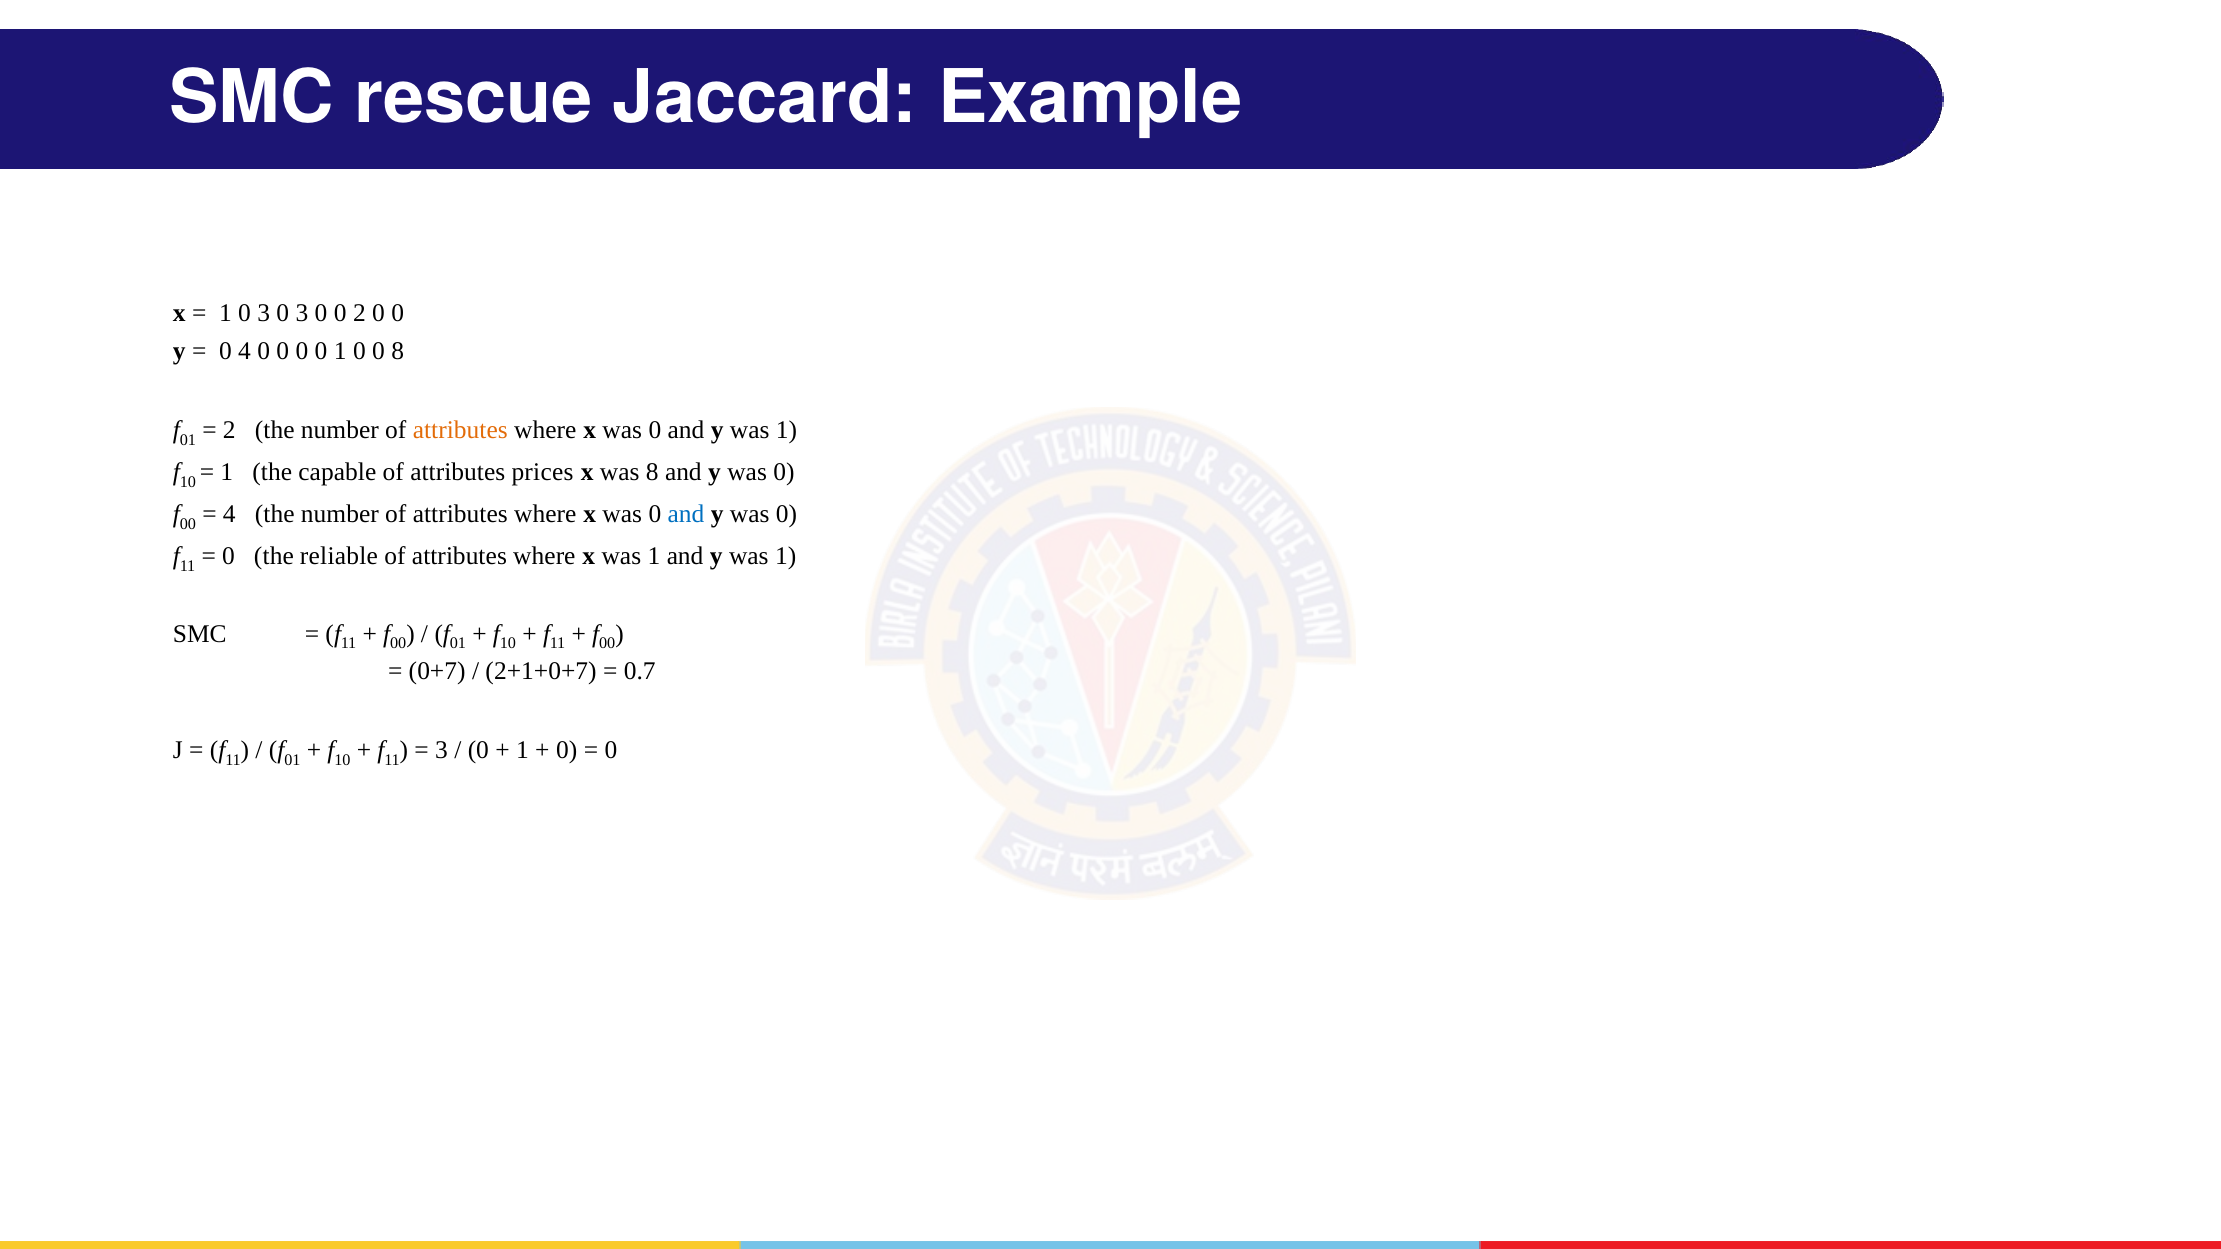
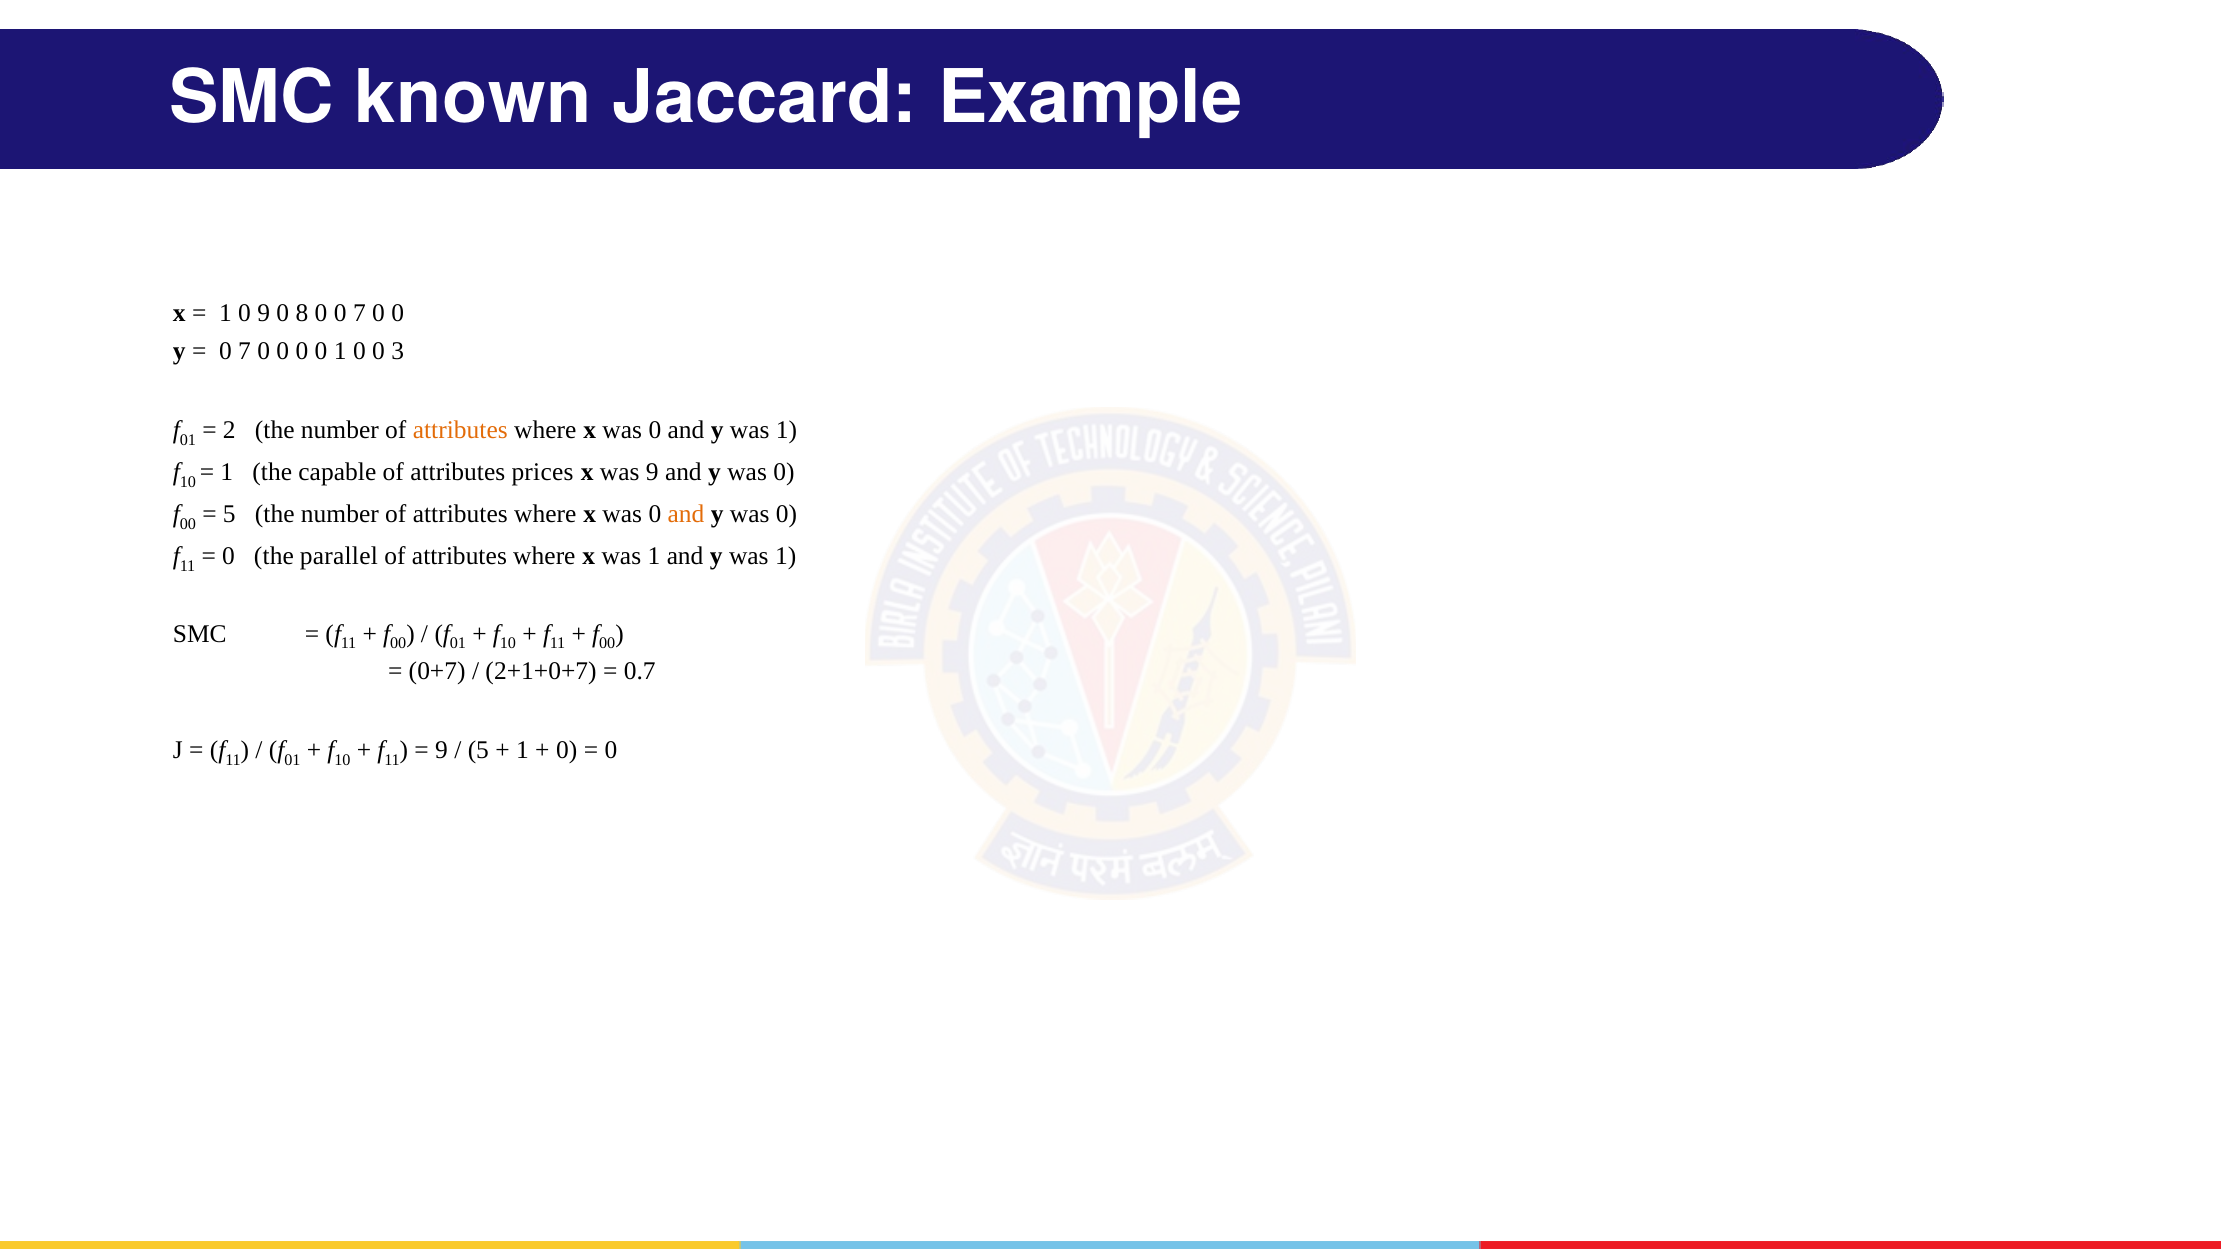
rescue: rescue -> known
1 0 3: 3 -> 9
3 at (302, 313): 3 -> 8
0 0 2: 2 -> 7
4 at (245, 351): 4 -> 7
0 8: 8 -> 3
was 8: 8 -> 9
4 at (229, 514): 4 -> 5
and at (686, 514) colour: blue -> orange
reliable: reliable -> parallel
3 at (442, 750): 3 -> 9
0 at (478, 750): 0 -> 5
